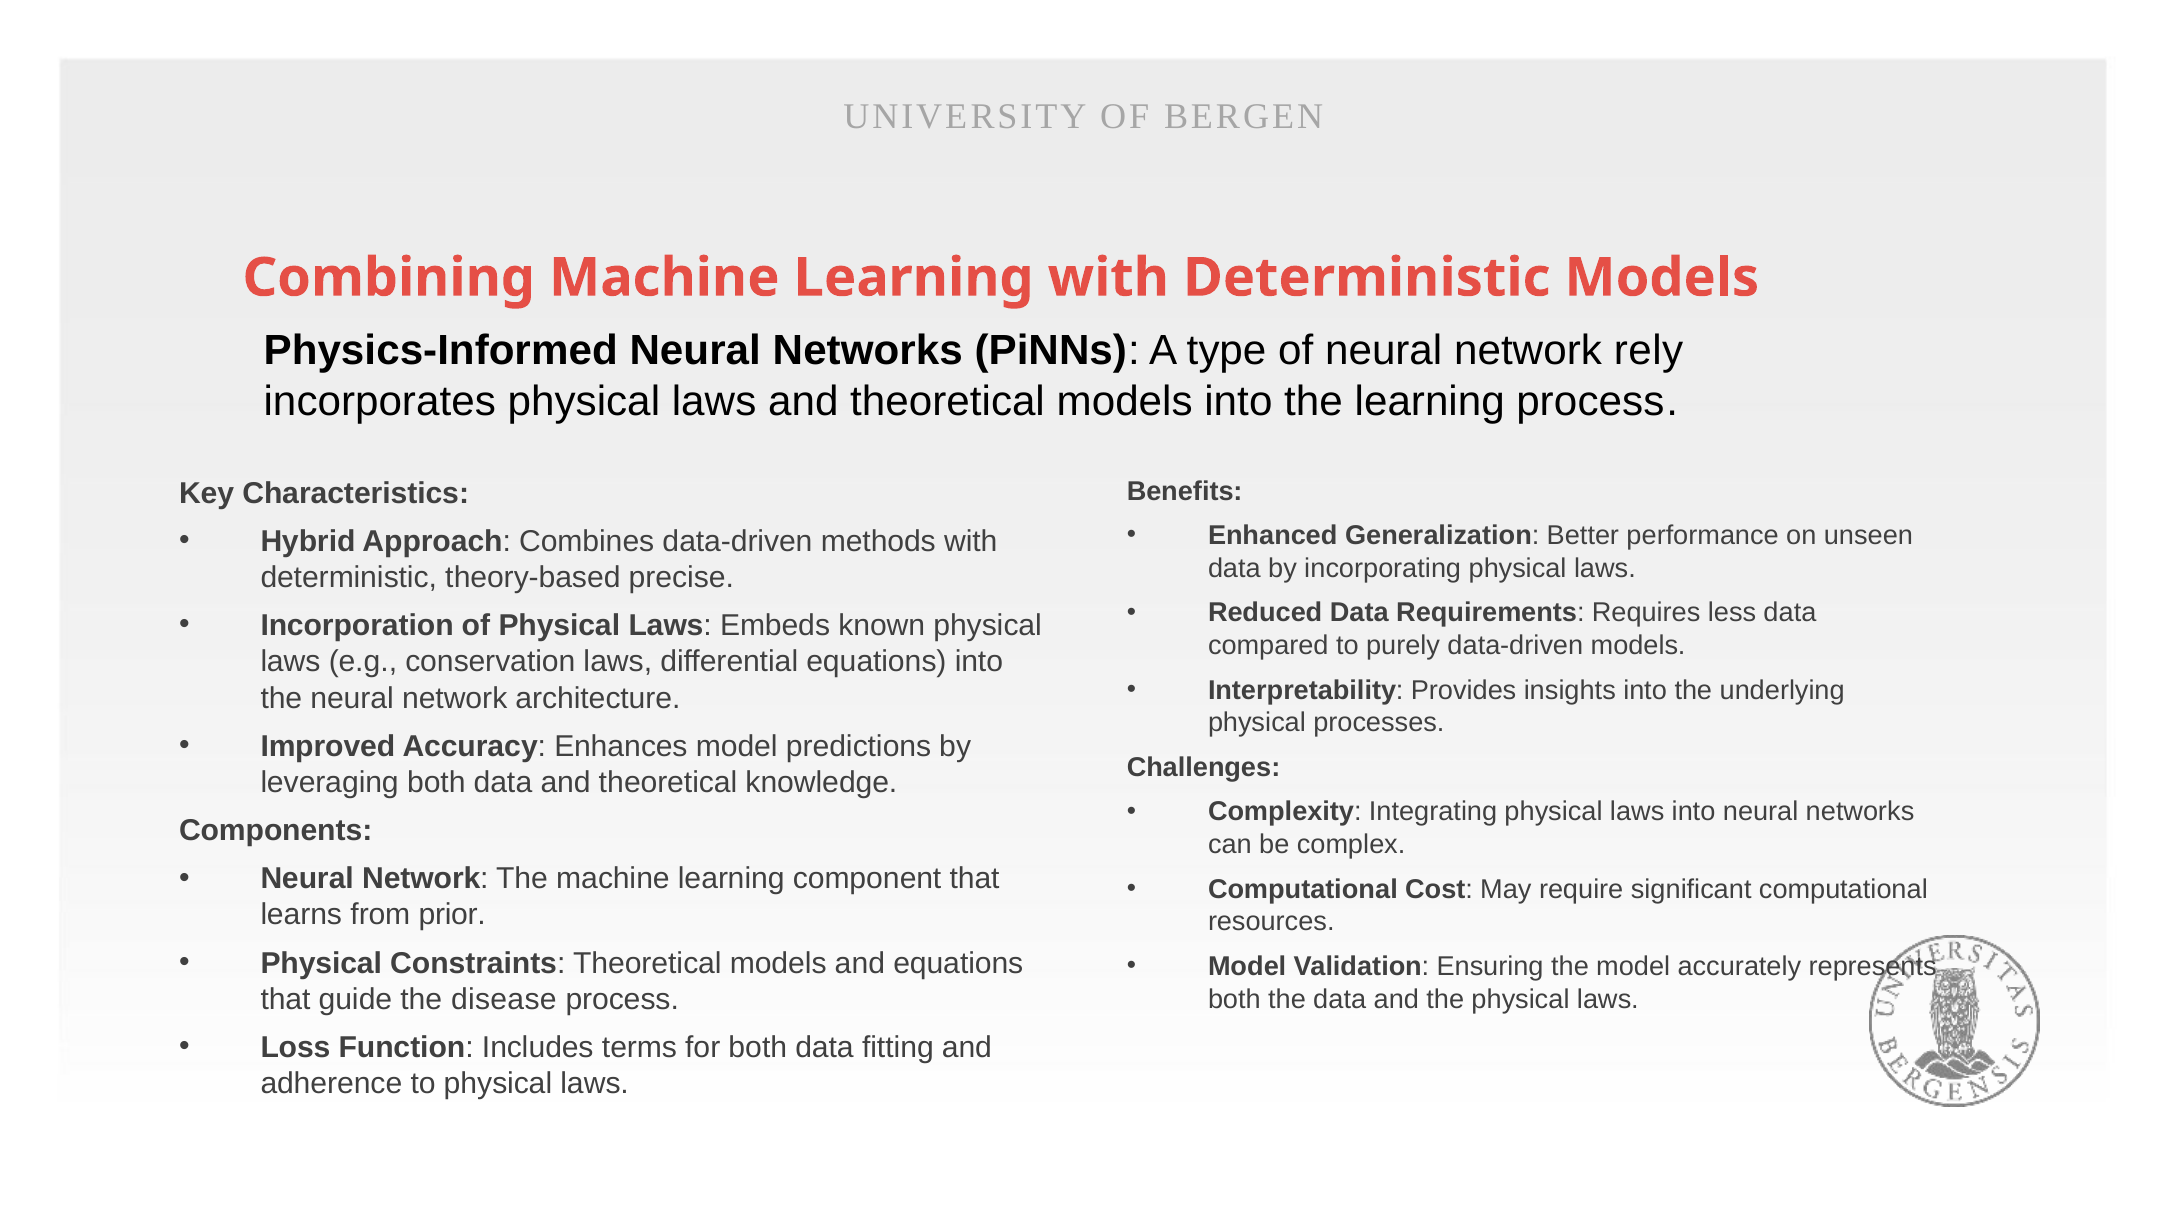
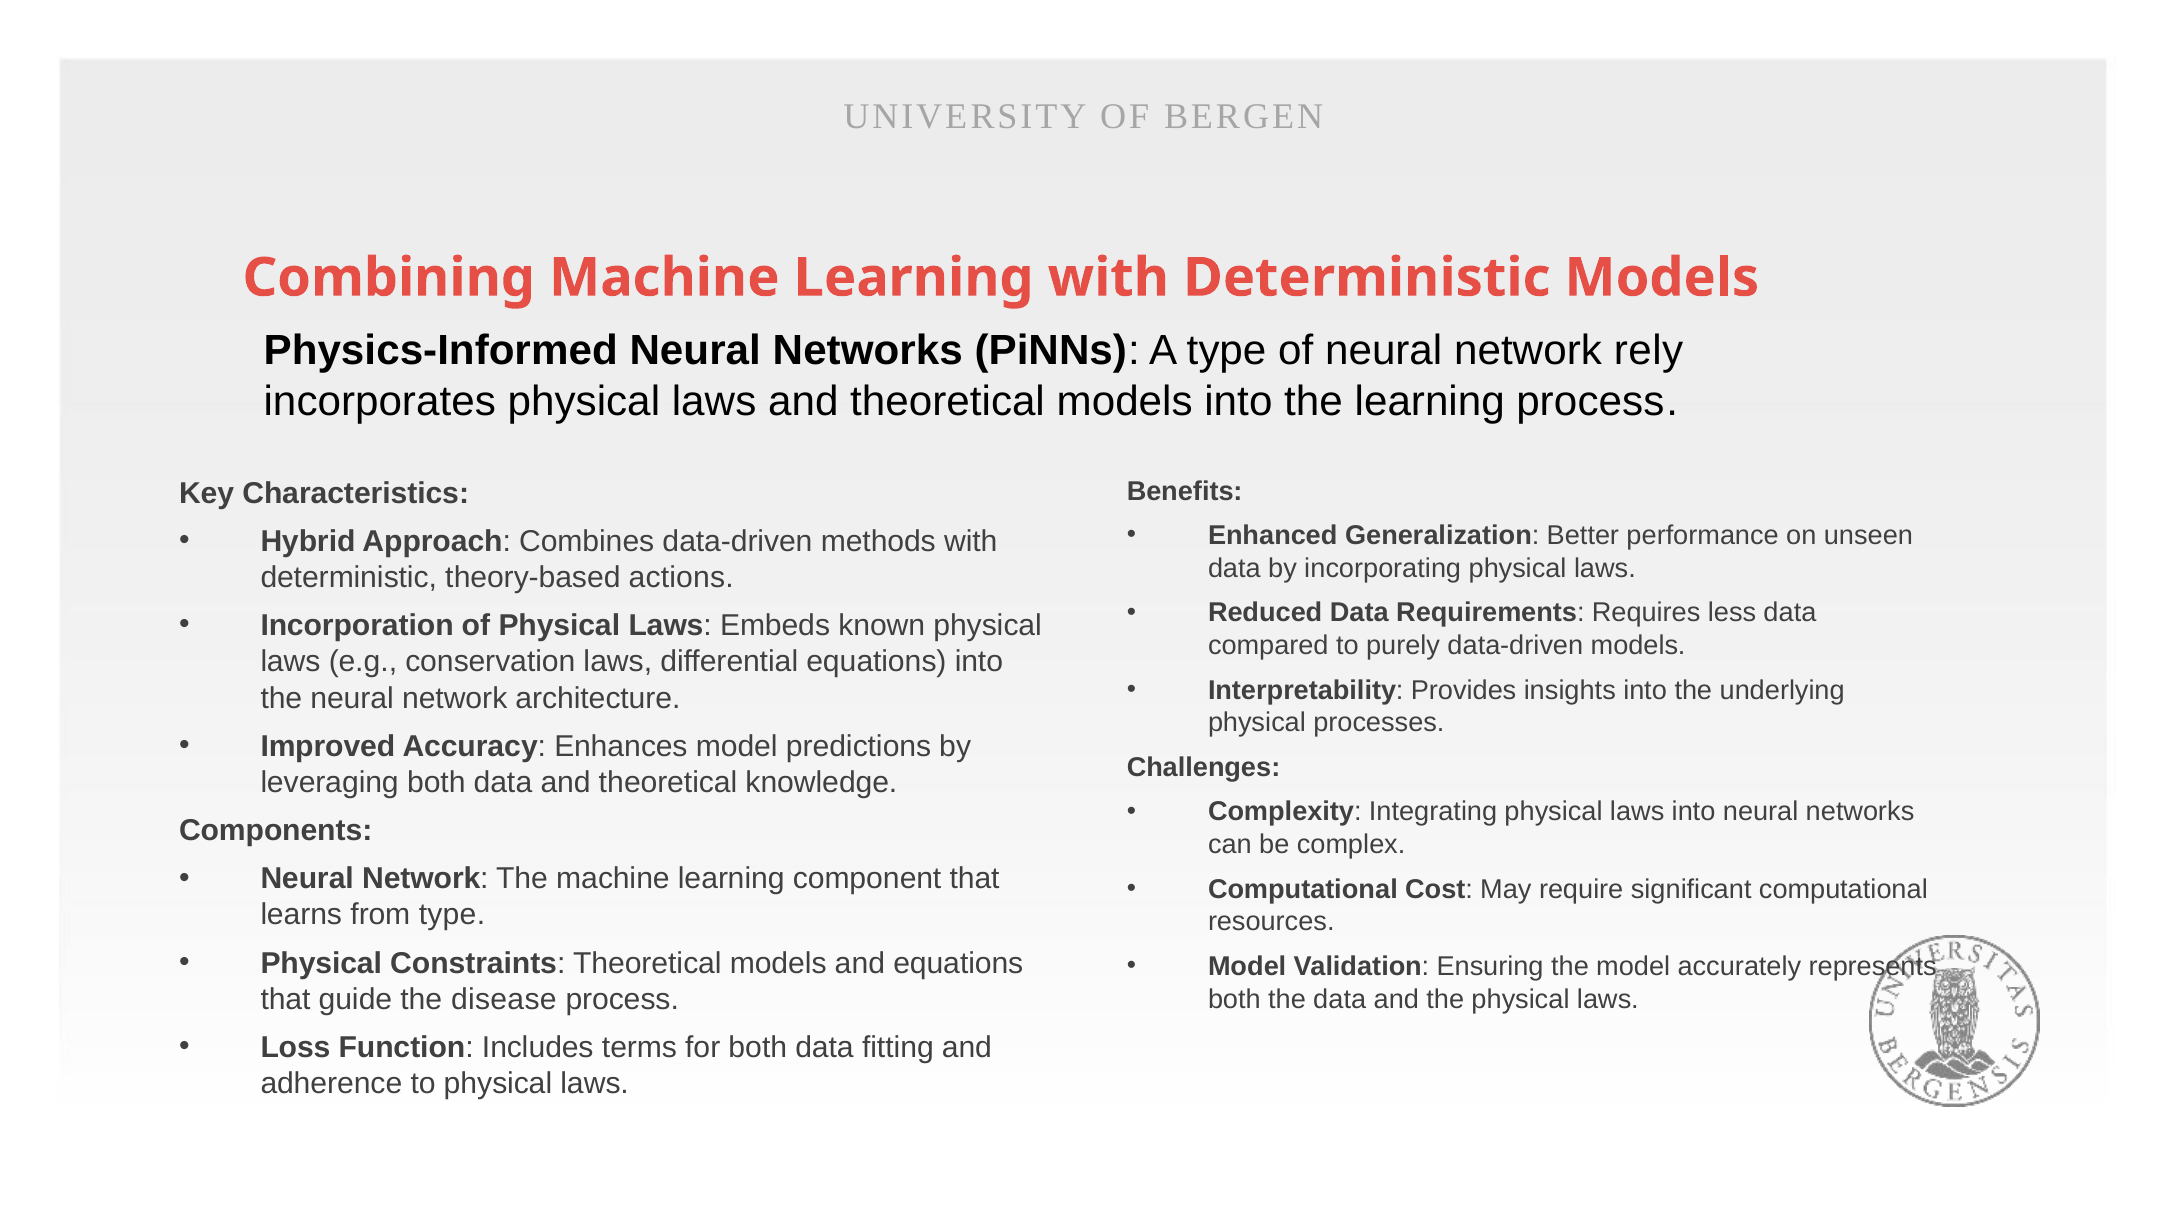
precise: precise -> actions
from prior: prior -> type
